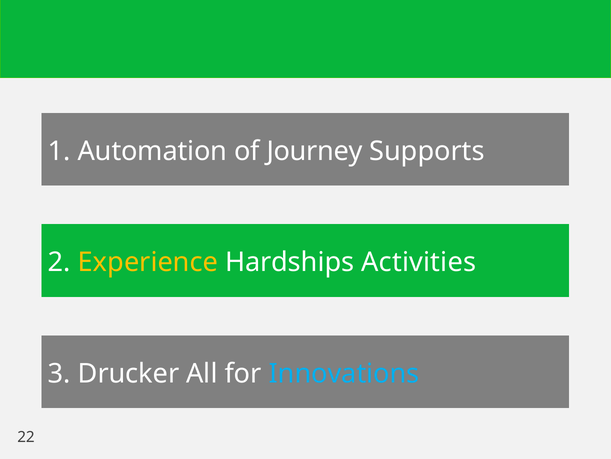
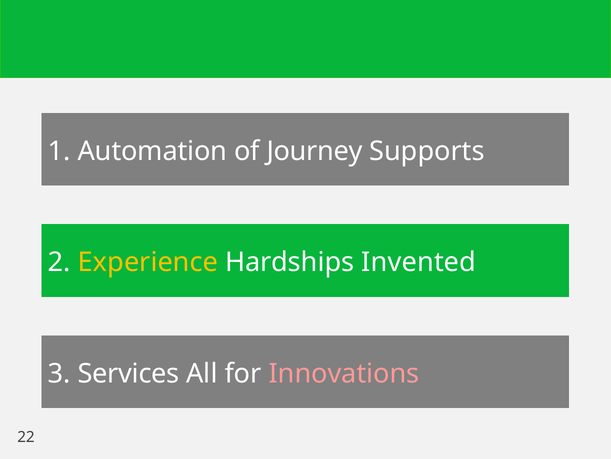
Activities: Activities -> Invented
Drucker: Drucker -> Services
Innovations colour: light blue -> pink
